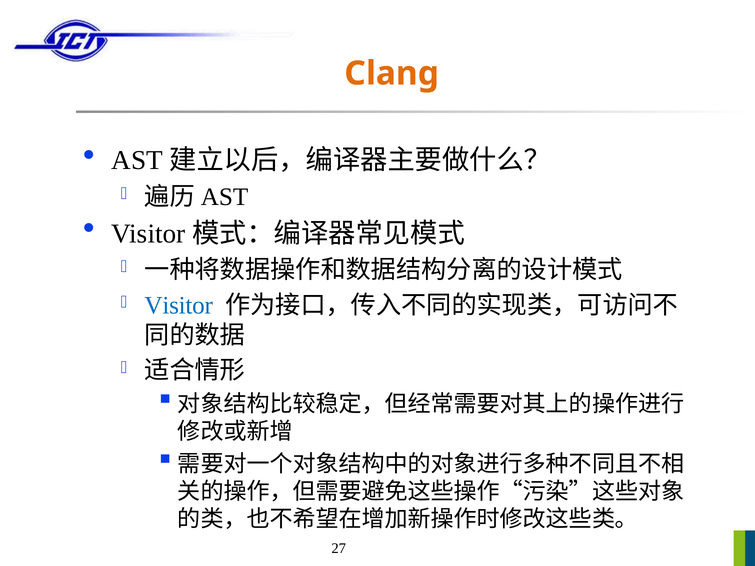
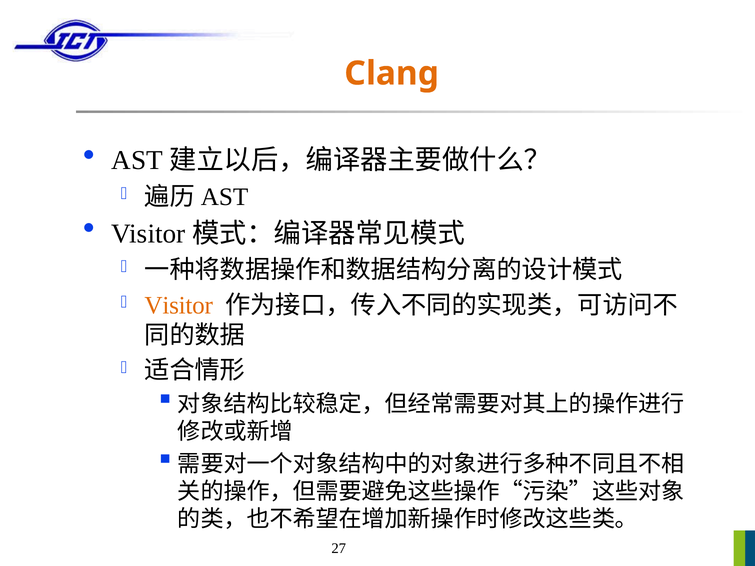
Visitor colour: blue -> orange
